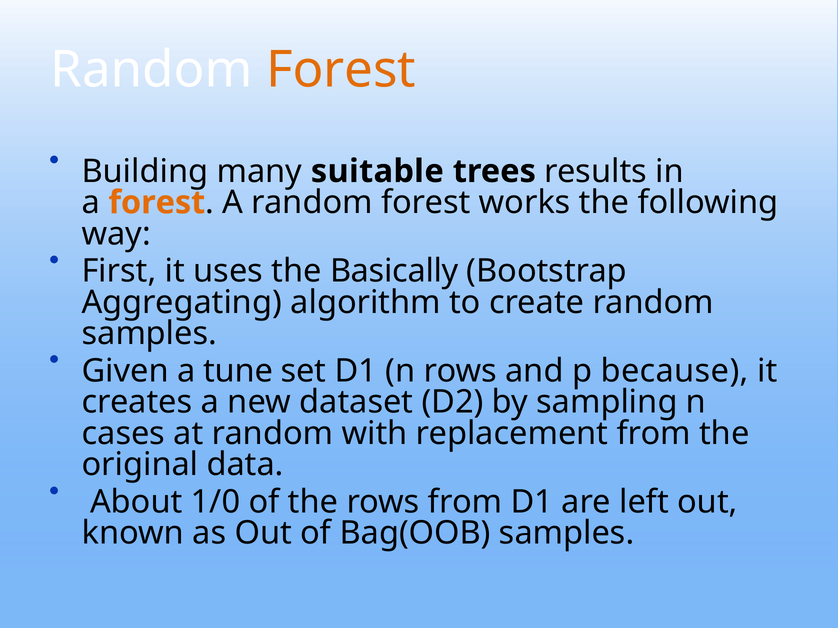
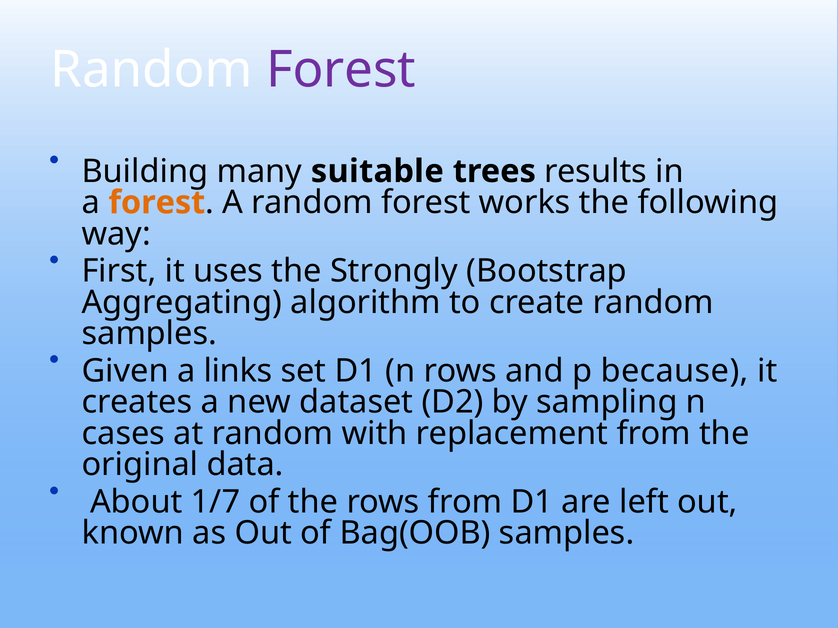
Forest at (341, 70) colour: orange -> purple
Basically: Basically -> Strongly
tune: tune -> links
1/0: 1/0 -> 1/7
